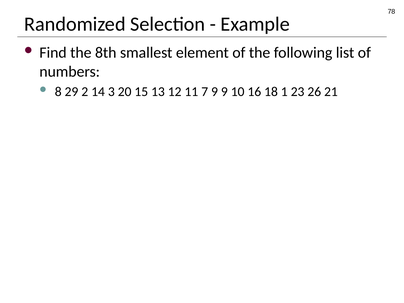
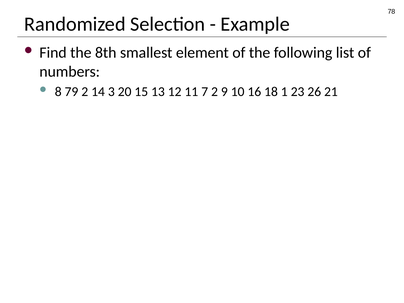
29: 29 -> 79
7 9: 9 -> 2
